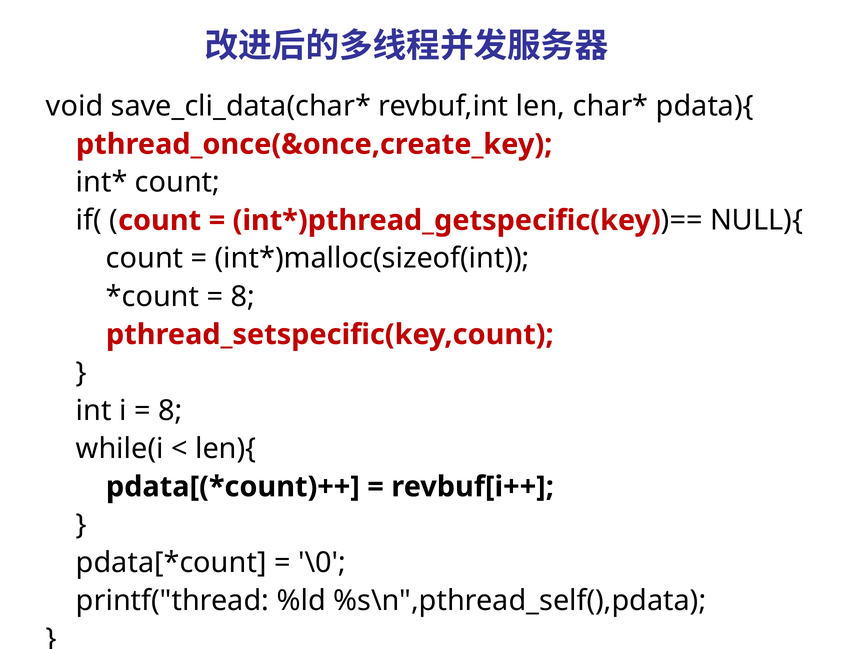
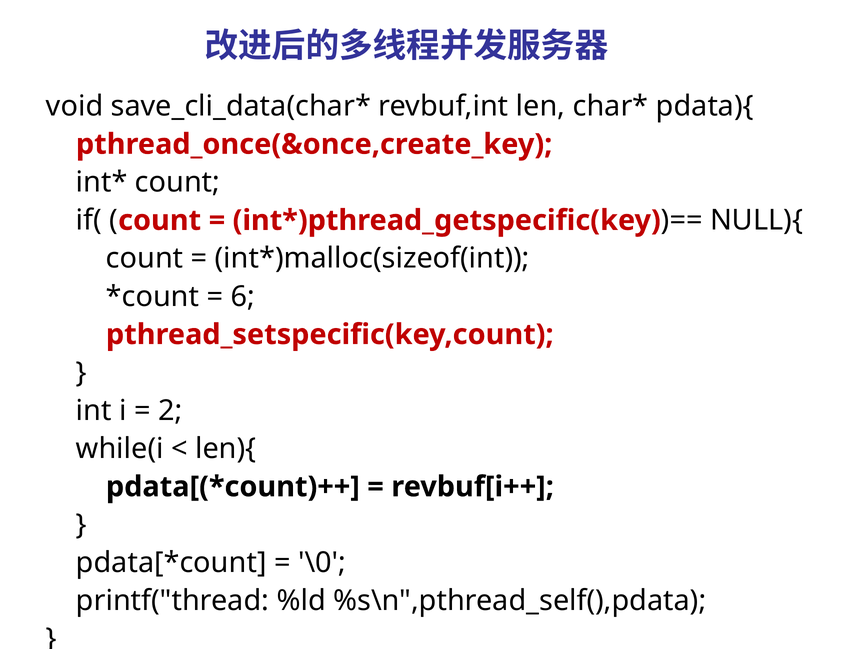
8 at (243, 297): 8 -> 6
8 at (170, 411): 8 -> 2
